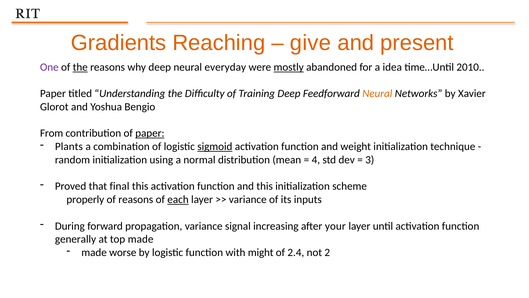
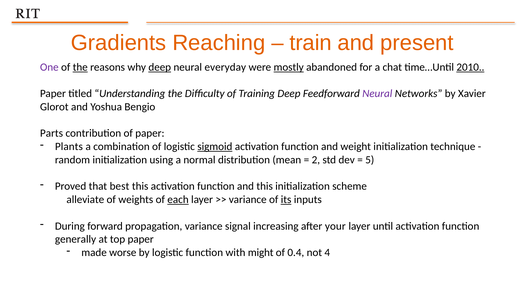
give: give -> train
deep at (160, 67) underline: none -> present
idea: idea -> chat
2010 underline: none -> present
Neural at (377, 93) colour: orange -> purple
From: From -> Parts
paper at (150, 133) underline: present -> none
4: 4 -> 2
3: 3 -> 5
final: final -> best
properly: properly -> alleviate
of reasons: reasons -> weights
its underline: none -> present
top made: made -> paper
2.4: 2.4 -> 0.4
2: 2 -> 4
